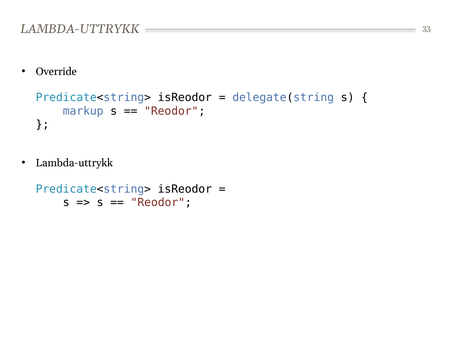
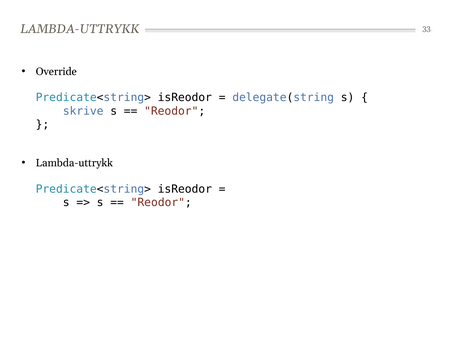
markup: markup -> skrive
